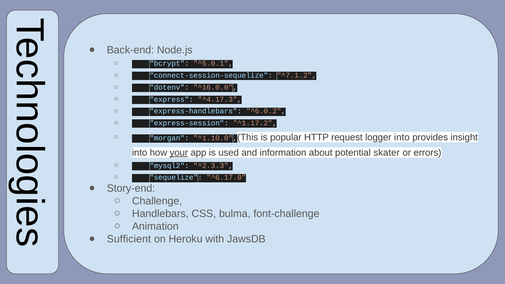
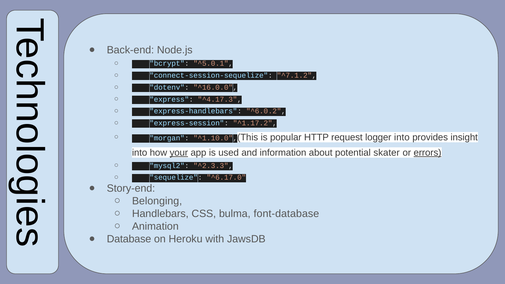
errors underline: none -> present
Challenge: Challenge -> Belonging
font-challenge: font-challenge -> font-database
Sufficient: Sufficient -> Database
